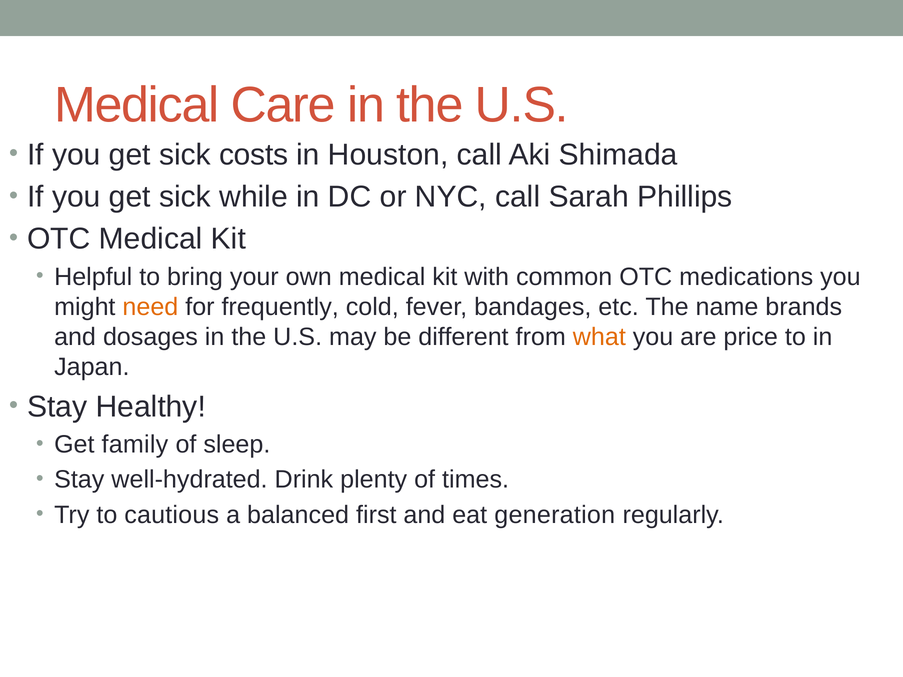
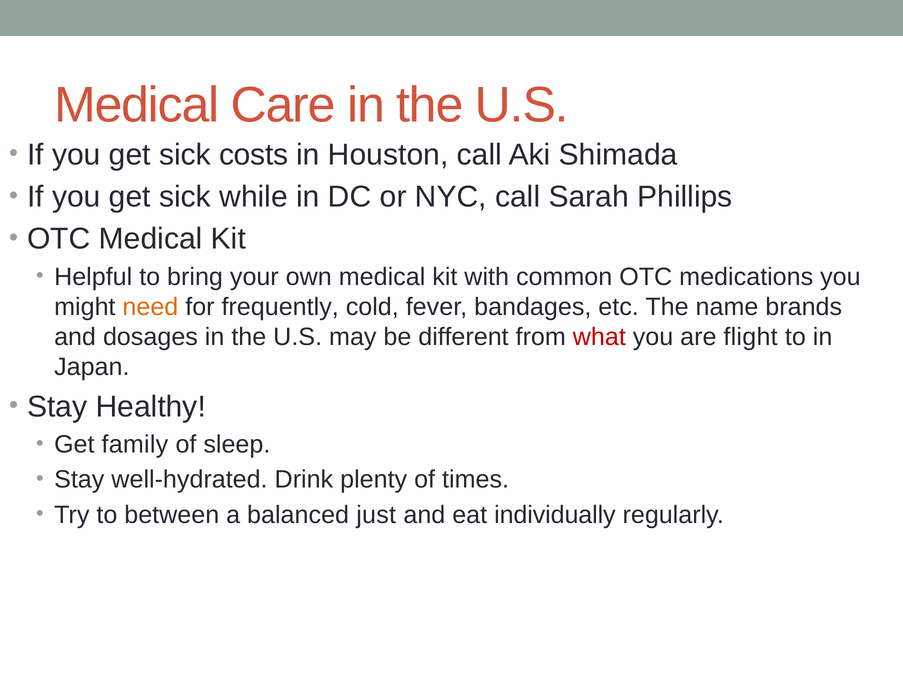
what colour: orange -> red
price: price -> flight
cautious: cautious -> between
first: first -> just
generation: generation -> individually
